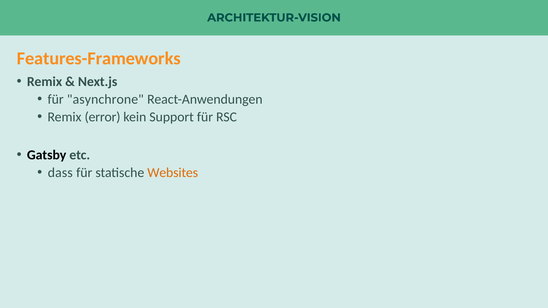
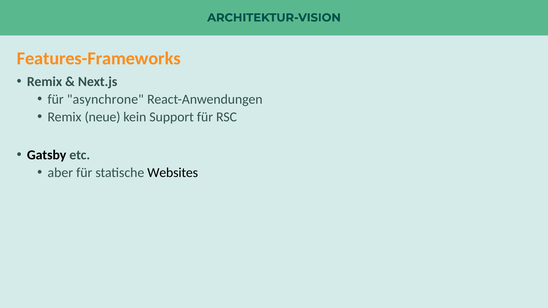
error: error -> neue
dass: dass -> aber
Websites colour: orange -> black
